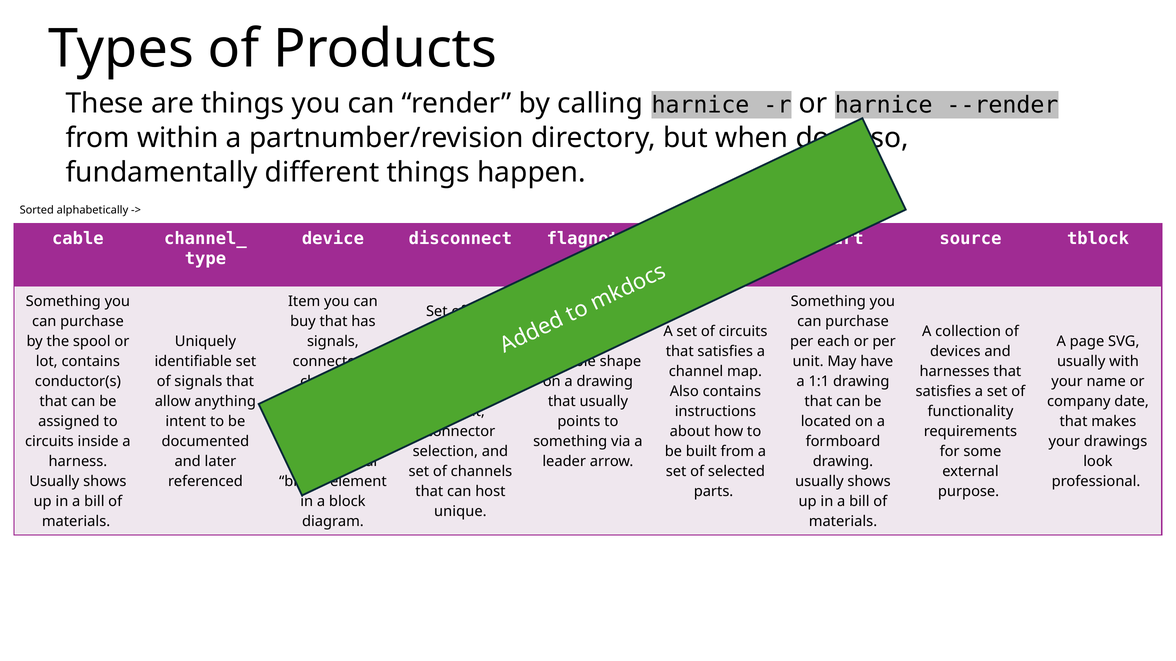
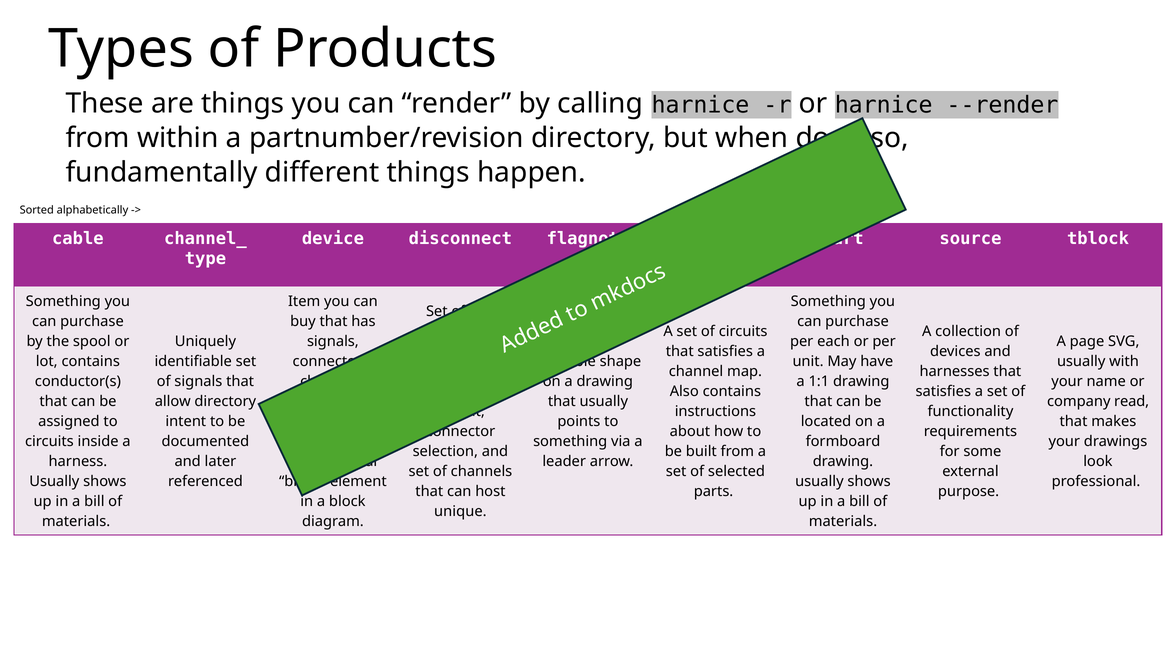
allow anything: anything -> directory
date: date -> read
